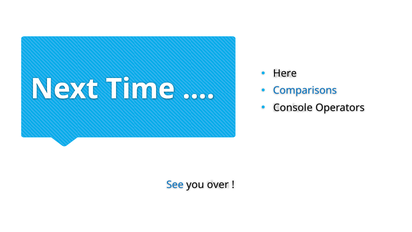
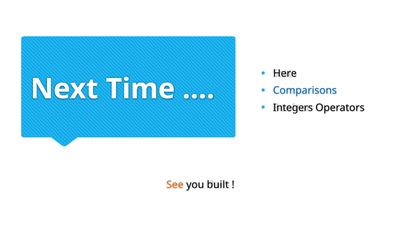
Console: Console -> Integers
See colour: blue -> orange
over: over -> built
